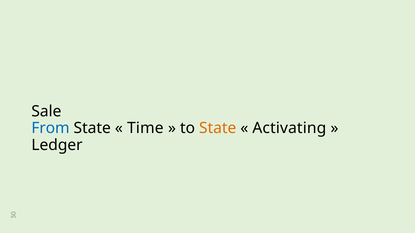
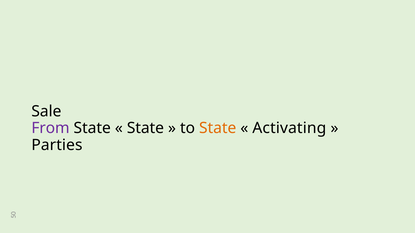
From colour: blue -> purple
Time at (145, 128): Time -> State
Ledger: Ledger -> Parties
